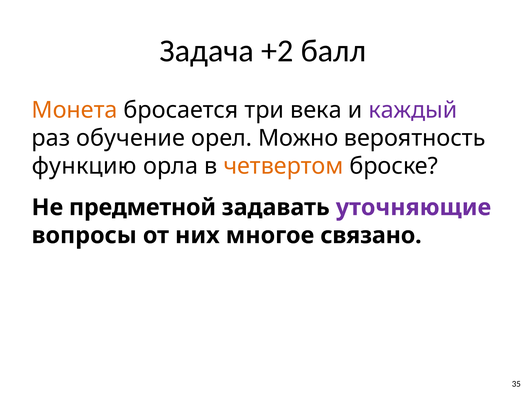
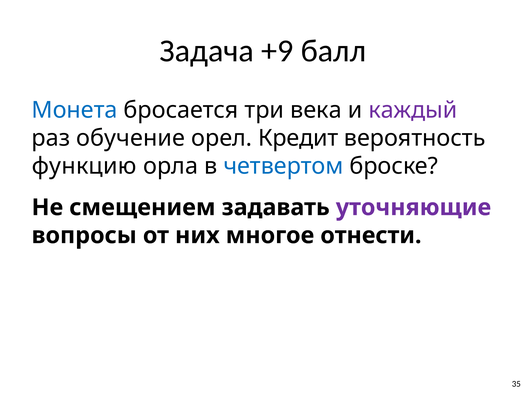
+2: +2 -> +9
Монета colour: orange -> blue
Можно: Можно -> Кредит
четвертом colour: orange -> blue
предметной: предметной -> смещением
связано: связано -> отнести
